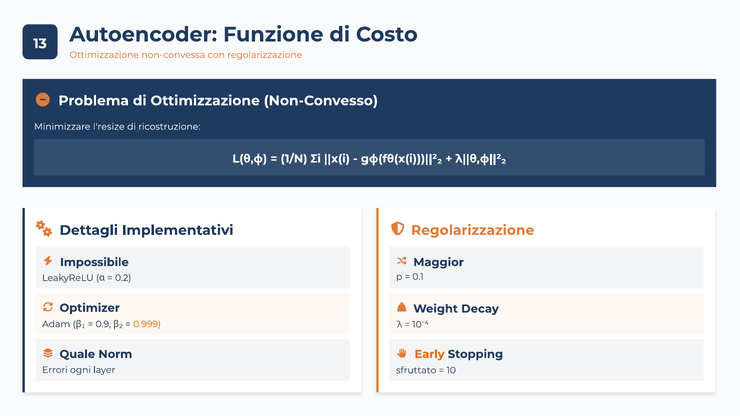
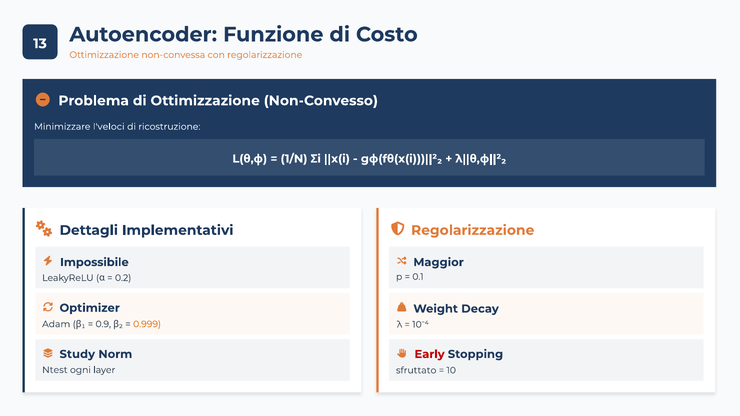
l'resize: l'resize -> l'veloci
Quale: Quale -> Study
Early colour: orange -> red
Errori: Errori -> Ntest
